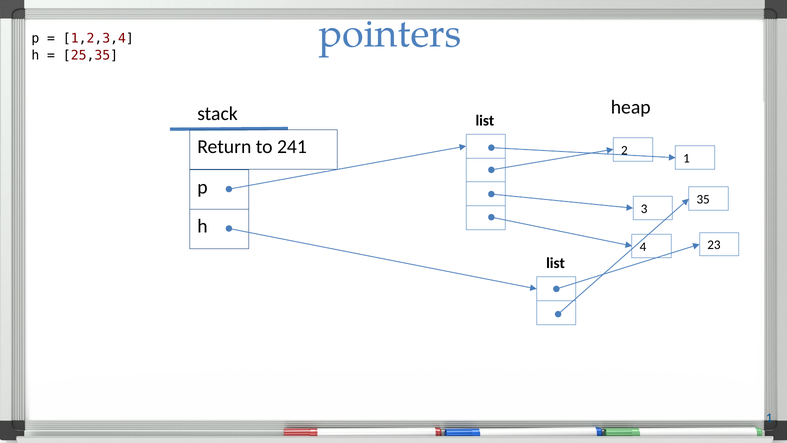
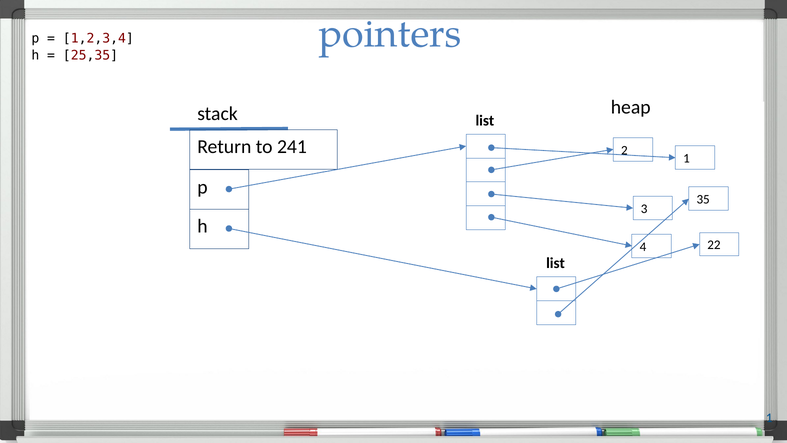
23: 23 -> 22
